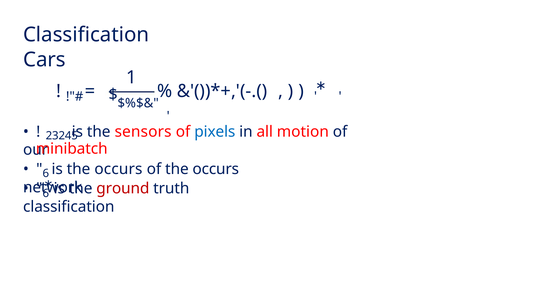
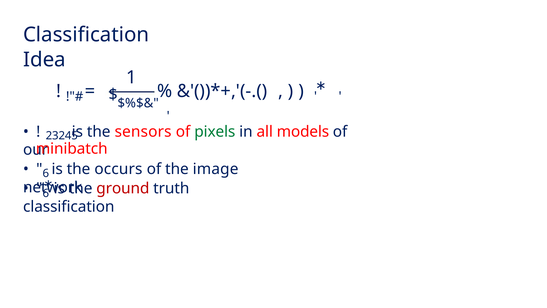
Cars: Cars -> Idea
pixels colour: blue -> green
motion: motion -> models
of the occurs: occurs -> image
